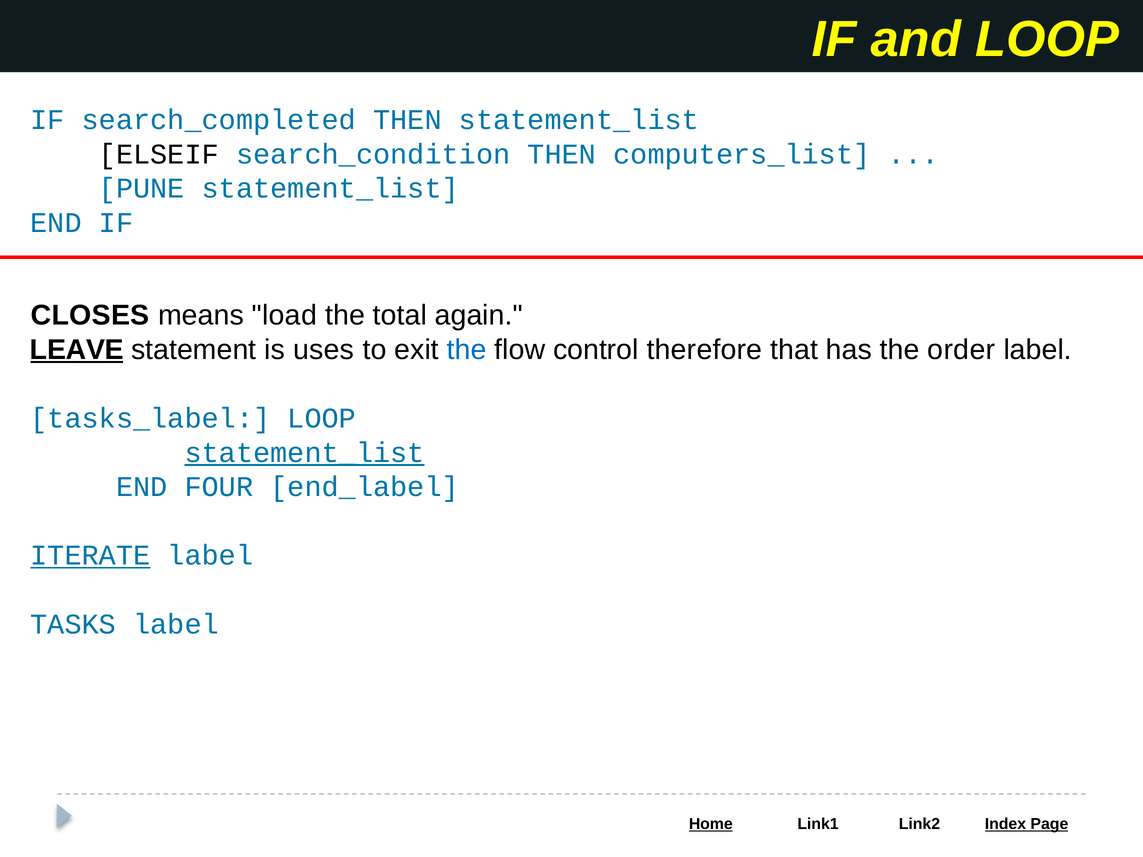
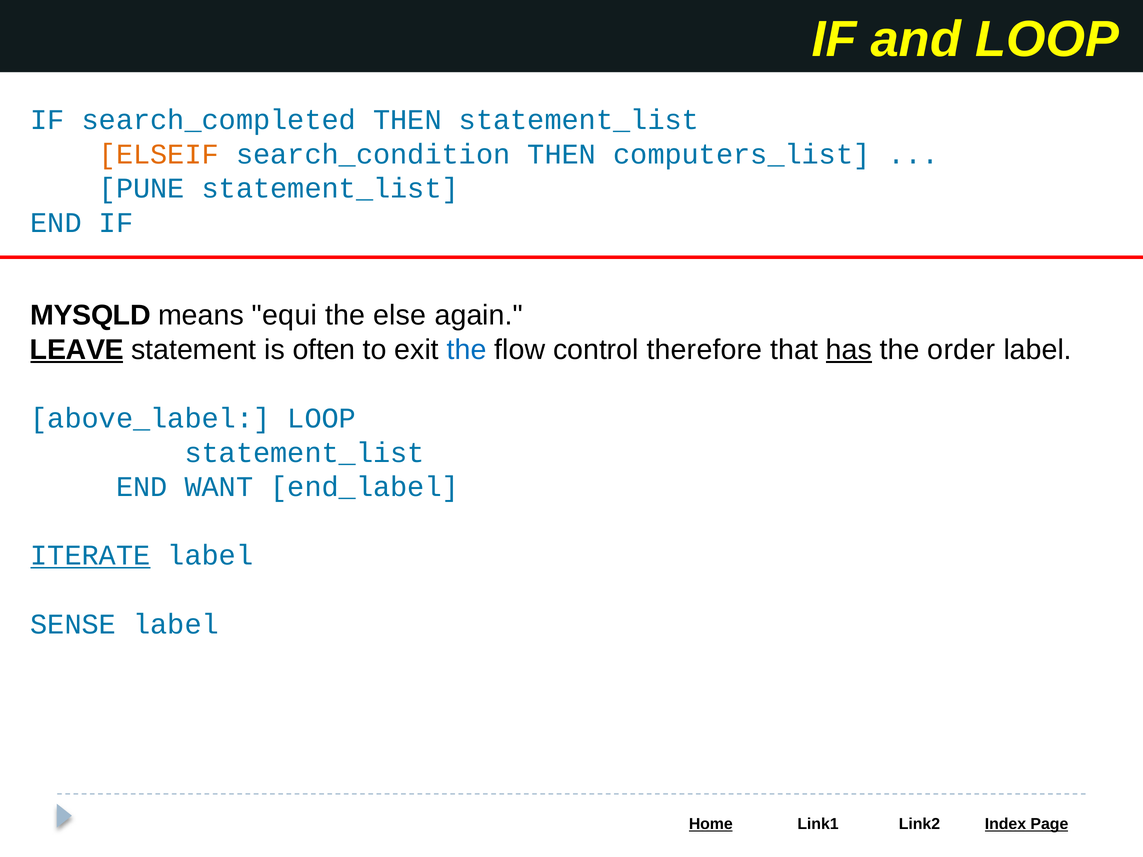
ELSEIF colour: black -> orange
CLOSES: CLOSES -> MYSQLD
load: load -> equi
total: total -> else
uses: uses -> often
has underline: none -> present
tasks_label: tasks_label -> above_label
statement_list at (305, 453) underline: present -> none
FOUR: FOUR -> WANT
TASKS: TASKS -> SENSE
